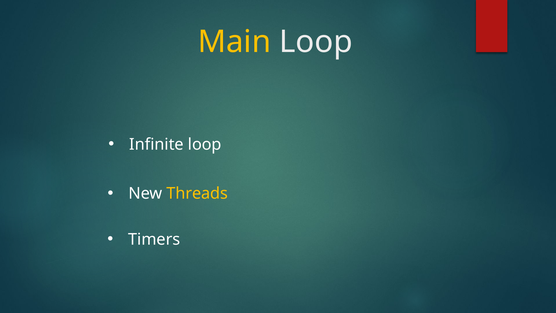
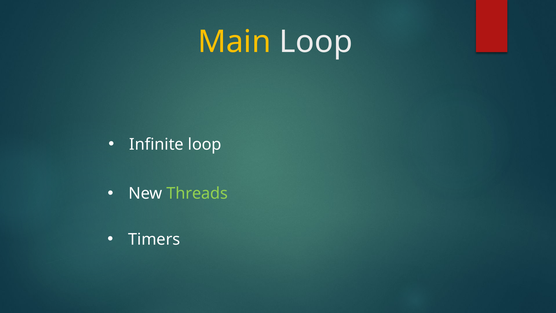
Threads colour: yellow -> light green
